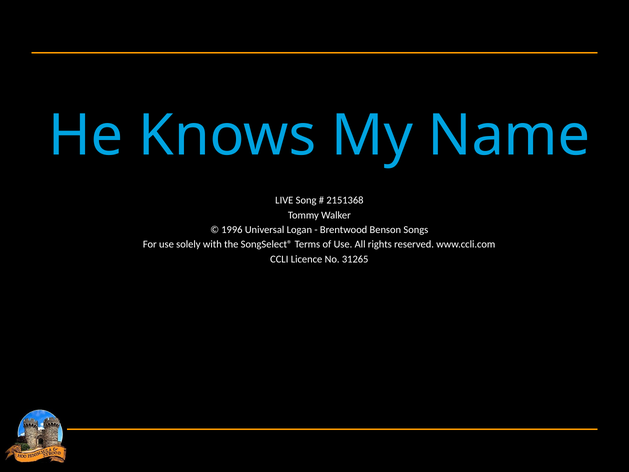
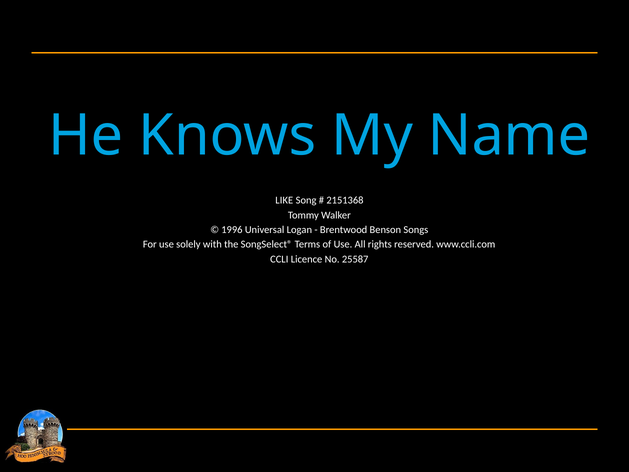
LIVE: LIVE -> LIKE
31265: 31265 -> 25587
